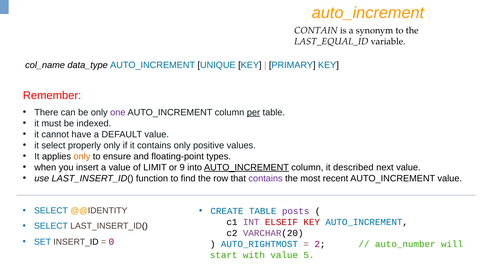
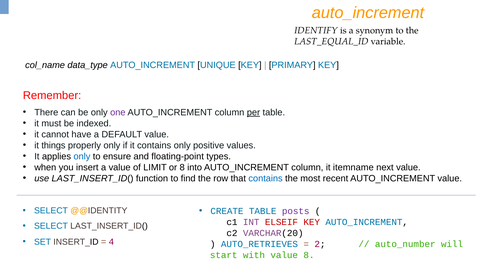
CONTAIN: CONTAIN -> IDENTIFY
it select: select -> things
only at (82, 156) colour: orange -> blue
or 9: 9 -> 8
AUTO_INCREMENT at (246, 167) underline: present -> none
described: described -> itemname
contains at (266, 178) colour: purple -> blue
0: 0 -> 4
AUTO_RIGHTMOST: AUTO_RIGHTMOST -> AUTO_RETRIEVES
value 5: 5 -> 8
